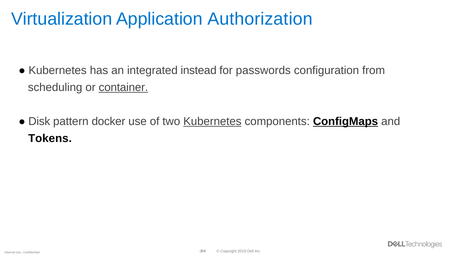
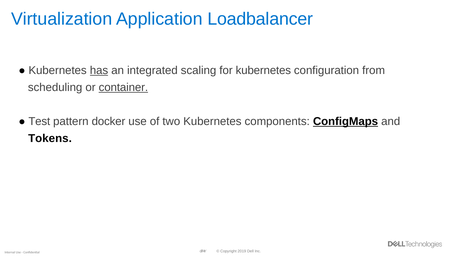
Authorization: Authorization -> Loadbalancer
has underline: none -> present
instead: instead -> scaling
for passwords: passwords -> kubernetes
Disk: Disk -> Test
Kubernetes at (212, 121) underline: present -> none
